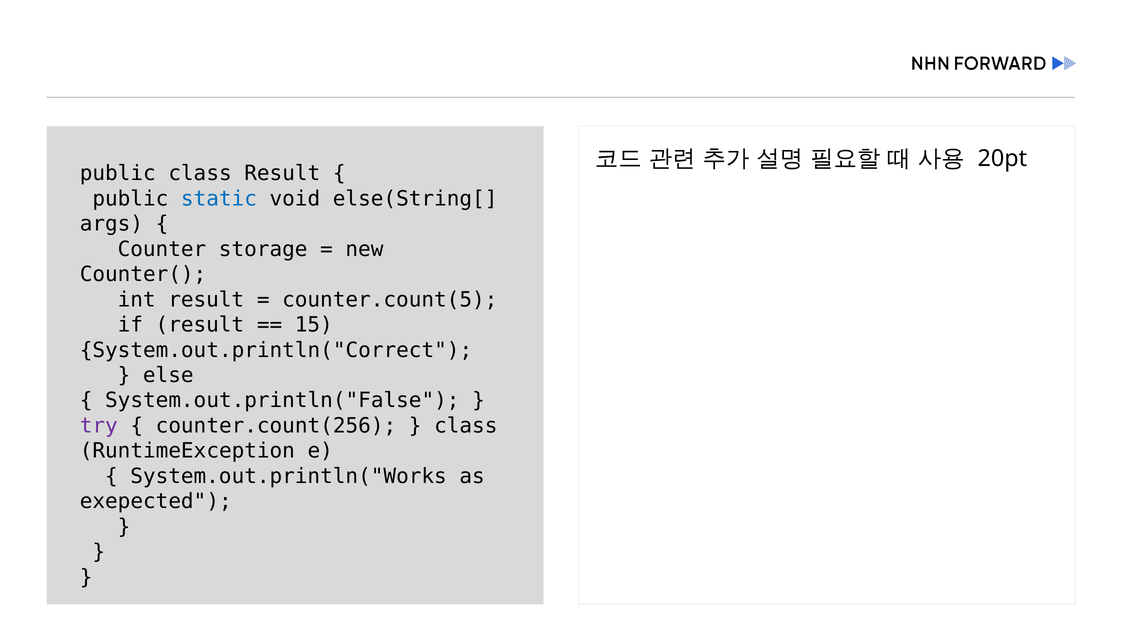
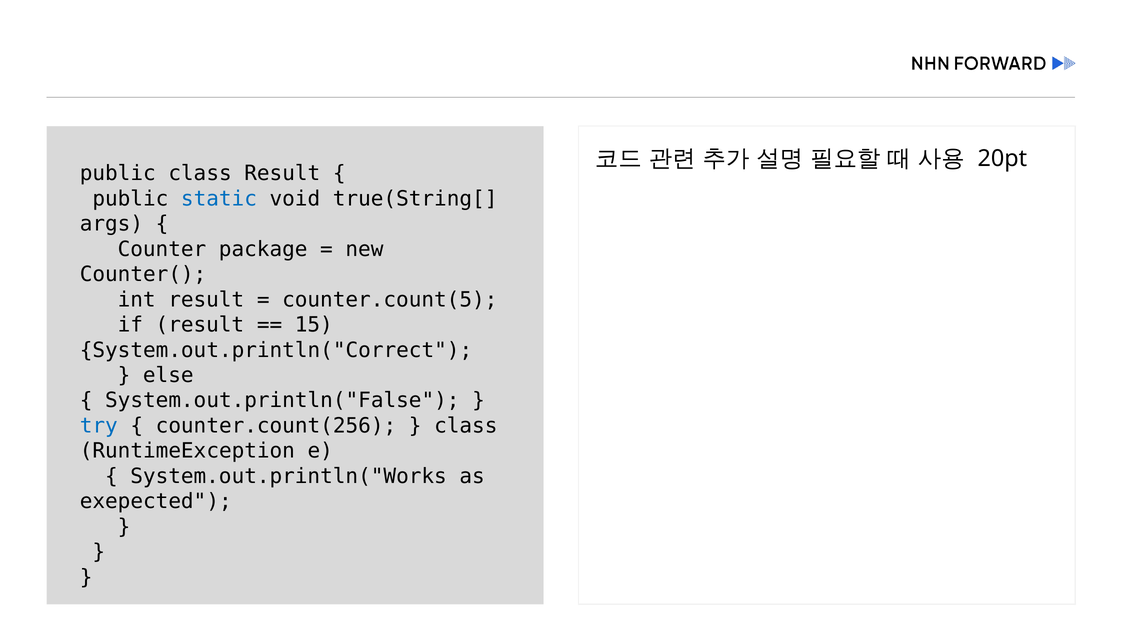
else(String[: else(String[ -> true(String[
storage: storage -> package
try colour: purple -> blue
